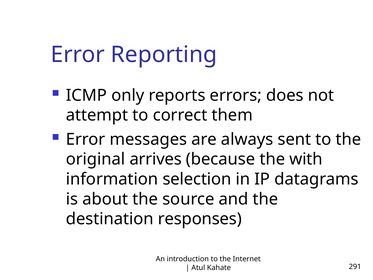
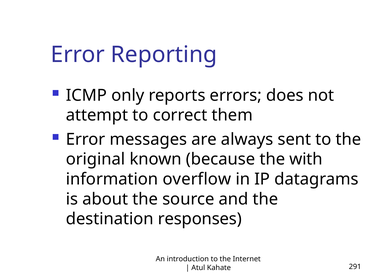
arrives: arrives -> known
selection: selection -> overflow
